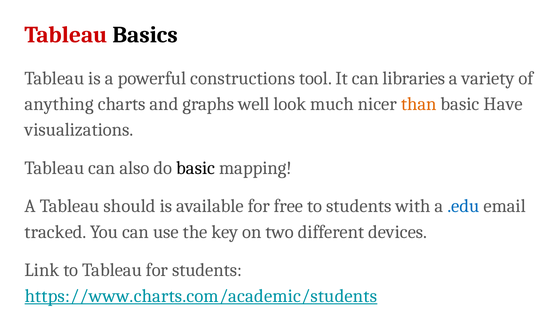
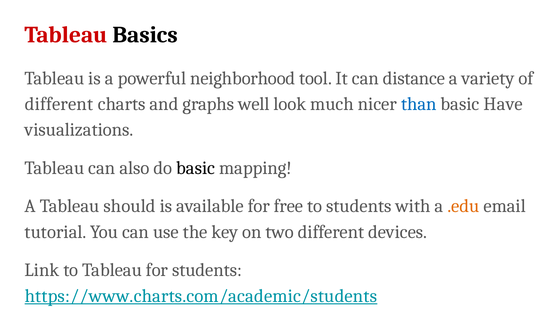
constructions: constructions -> neighborhood
libraries: libraries -> distance
anything at (59, 104): anything -> different
than colour: orange -> blue
.edu colour: blue -> orange
tracked: tracked -> tutorial
